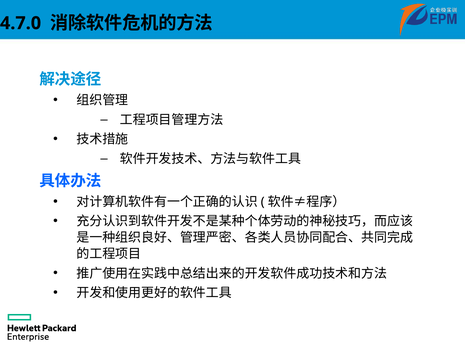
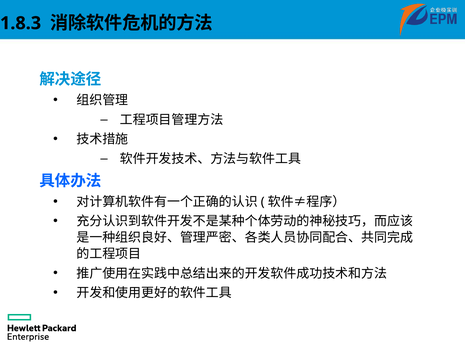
4.7.0: 4.7.0 -> 1.8.3
